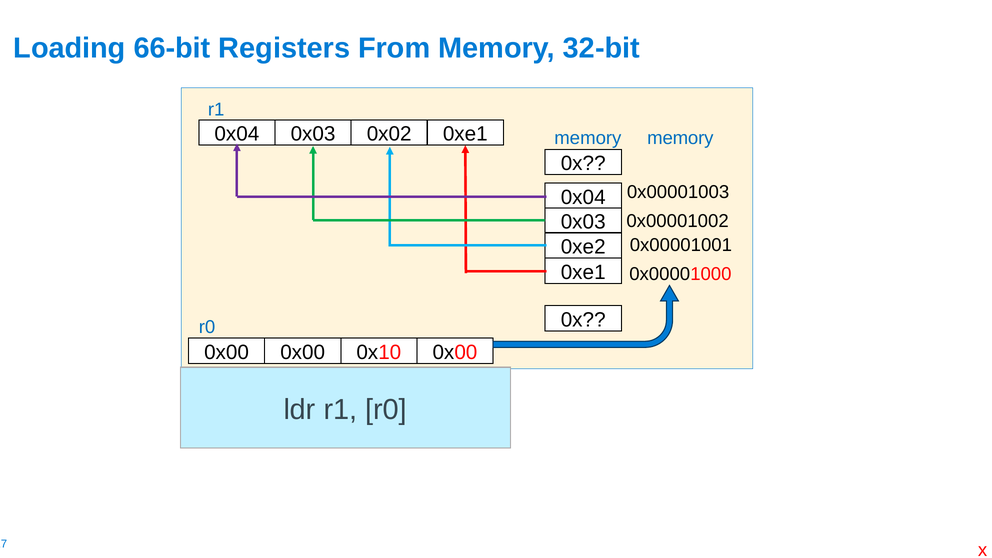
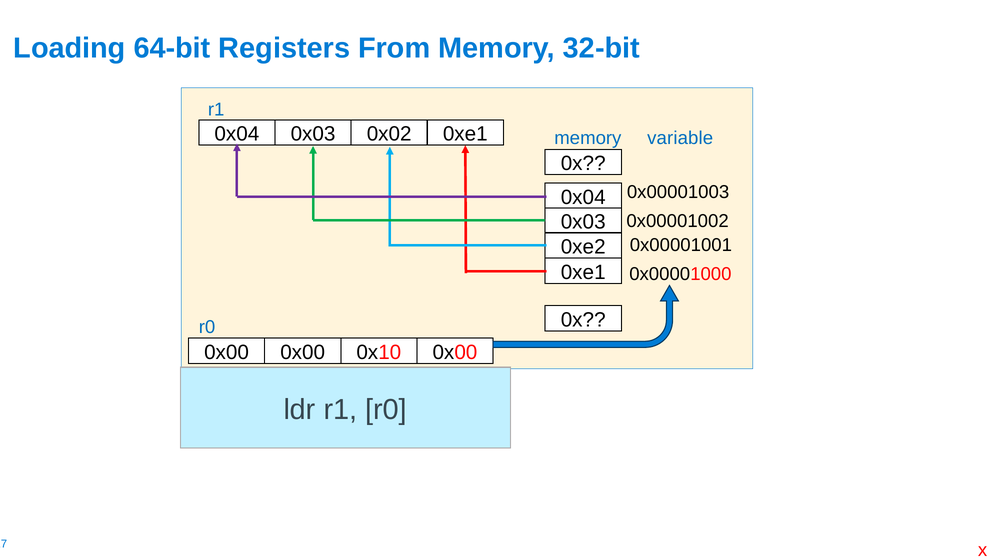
66-bit: 66-bit -> 64-bit
memory memory: memory -> variable
